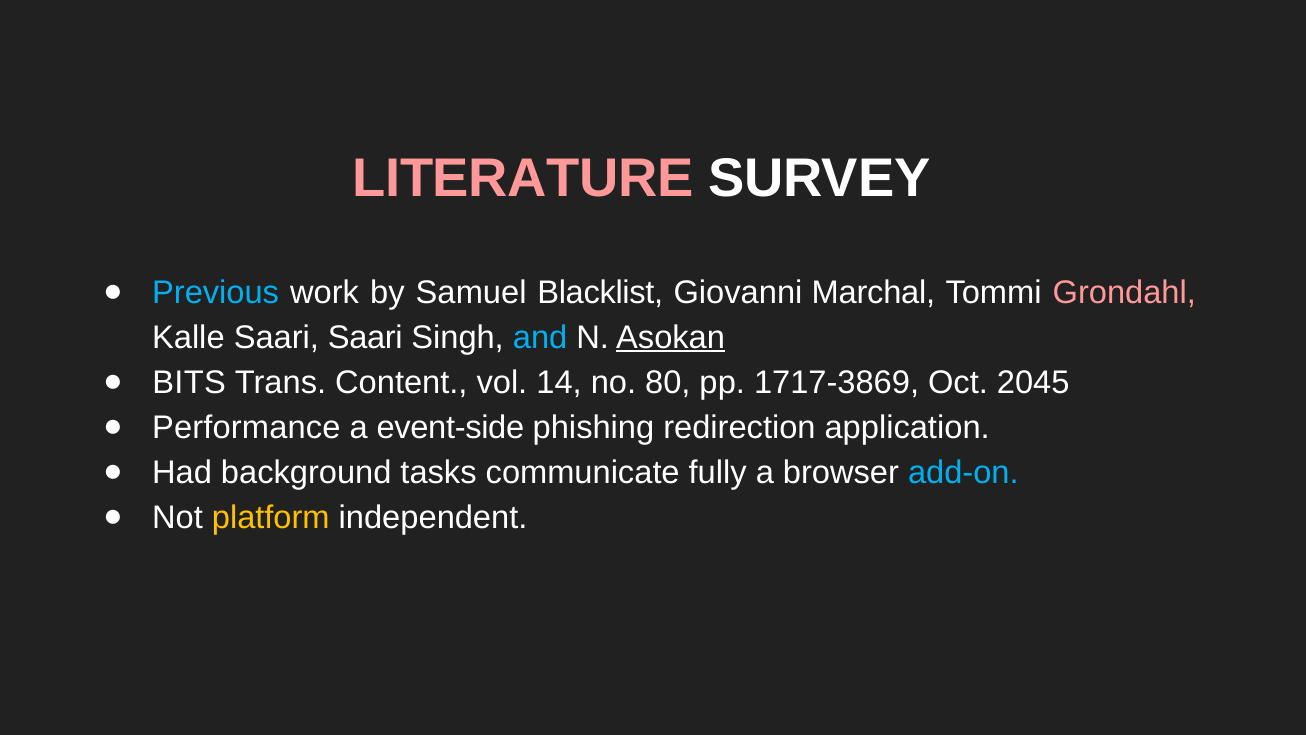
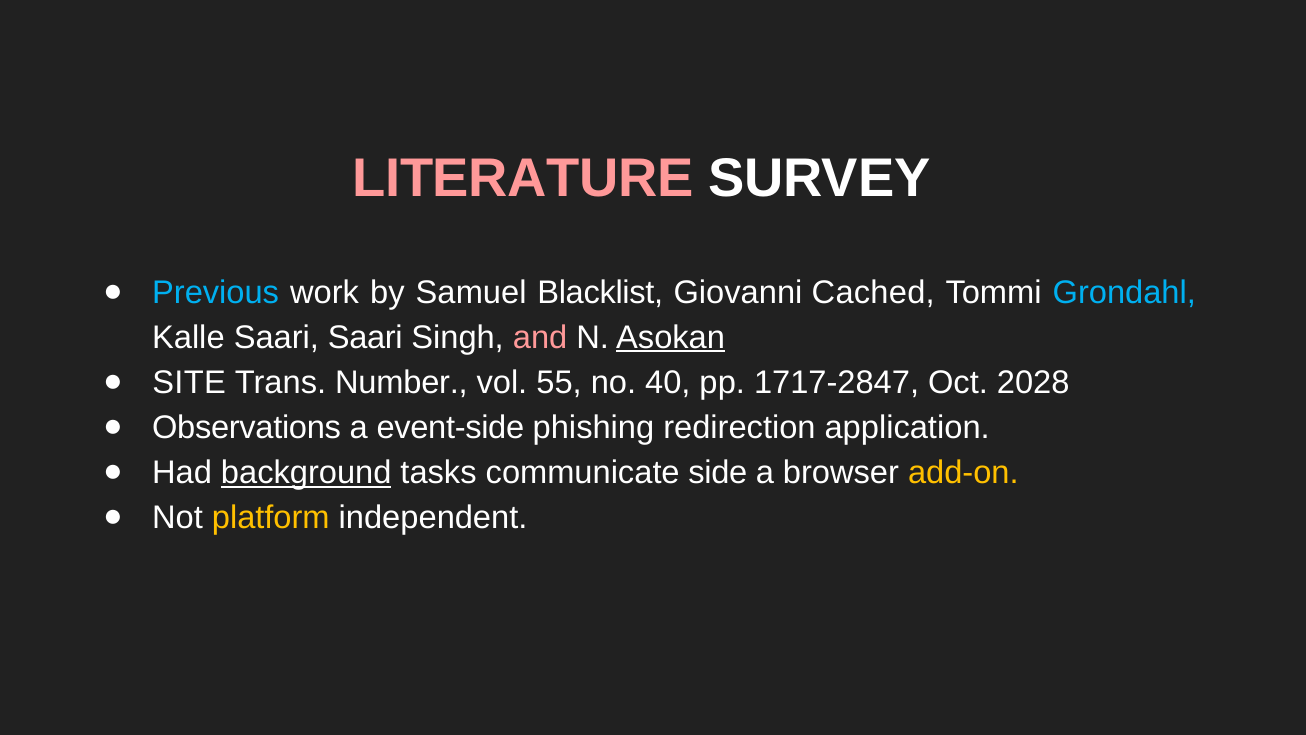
Marchal: Marchal -> Cached
Grondahl colour: pink -> light blue
and colour: light blue -> pink
BITS: BITS -> SITE
Content: Content -> Number
14: 14 -> 55
80: 80 -> 40
1717-3869: 1717-3869 -> 1717-2847
2045: 2045 -> 2028
Performance: Performance -> Observations
background underline: none -> present
fully: fully -> side
add-on colour: light blue -> yellow
